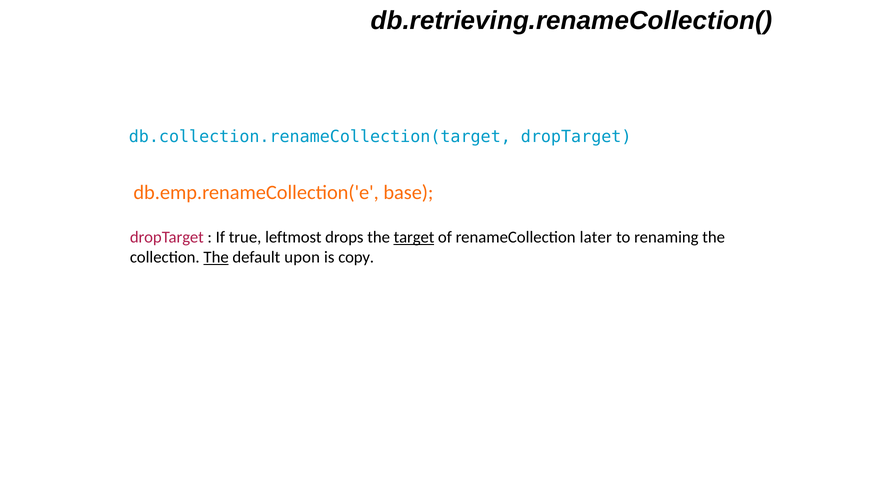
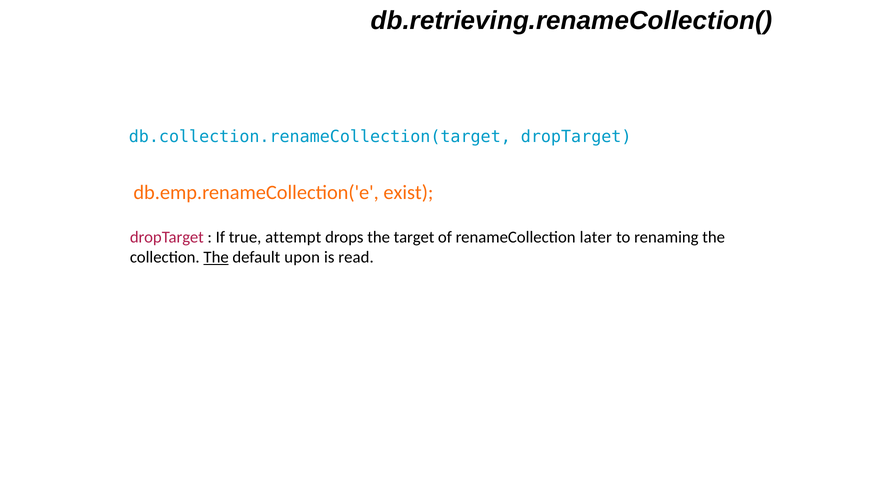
base: base -> exist
leftmost: leftmost -> attempt
target underline: present -> none
copy: copy -> read
